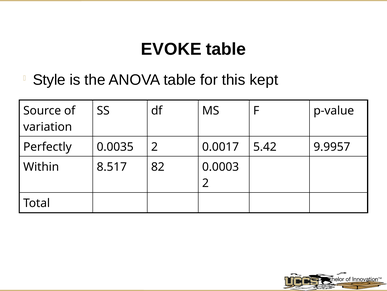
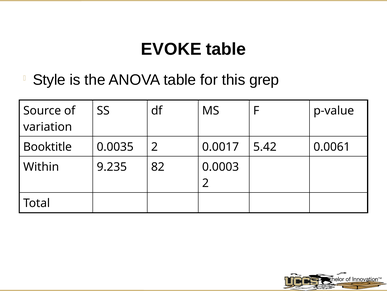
kept: kept -> grep
Perfectly: Perfectly -> Booktitle
9.9957: 9.9957 -> 0.0061
8.517: 8.517 -> 9.235
